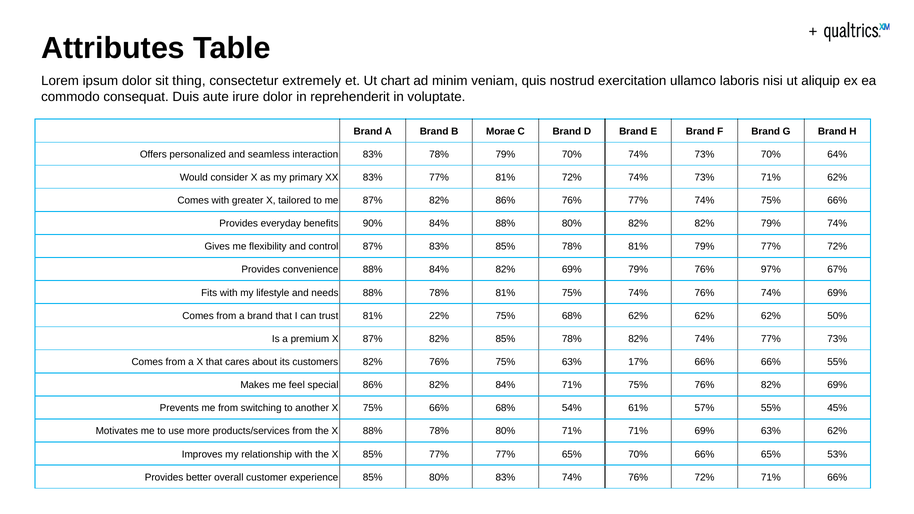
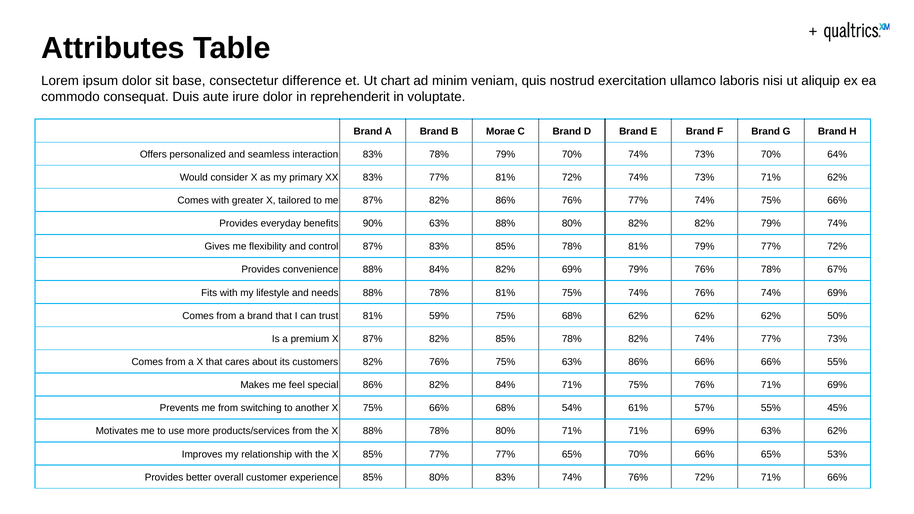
thing: thing -> base
extremely: extremely -> difference
90% 84%: 84% -> 63%
76% 97%: 97% -> 78%
22%: 22% -> 59%
63% 17%: 17% -> 86%
76% 82%: 82% -> 71%
